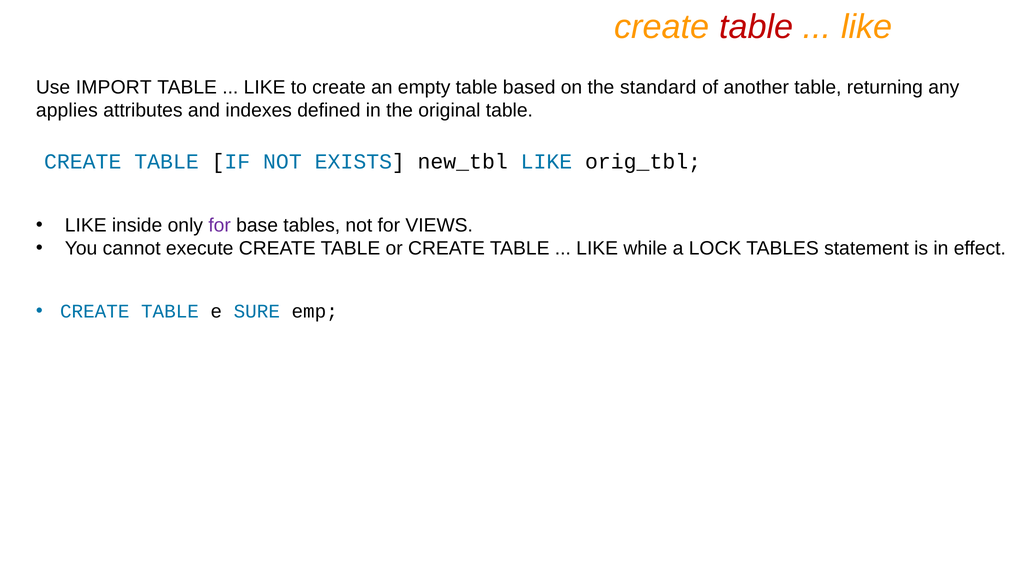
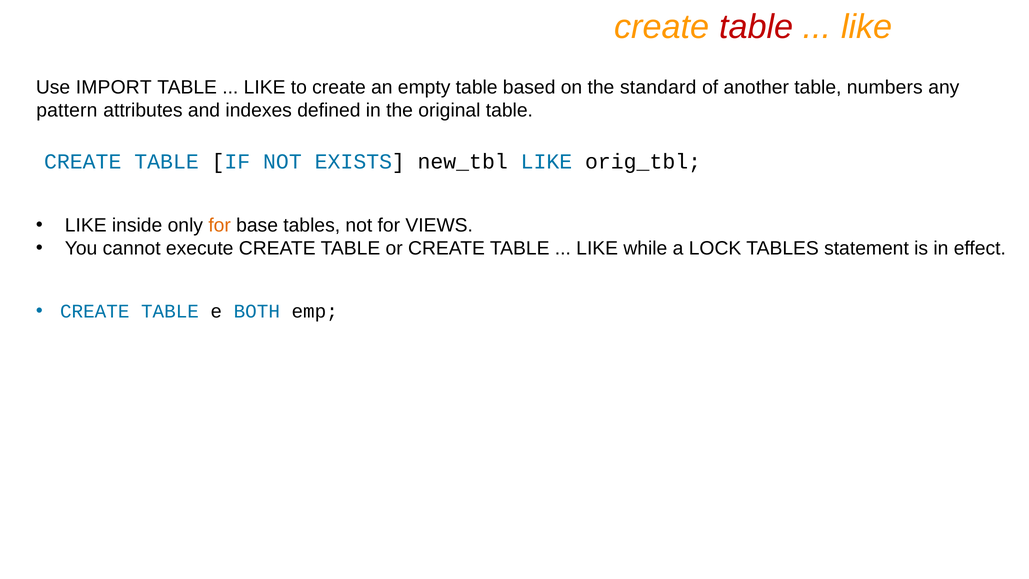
returning: returning -> numbers
applies: applies -> pattern
for at (220, 225) colour: purple -> orange
SURE: SURE -> BOTH
